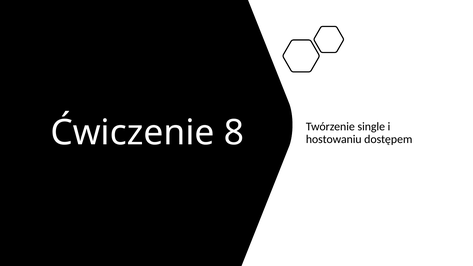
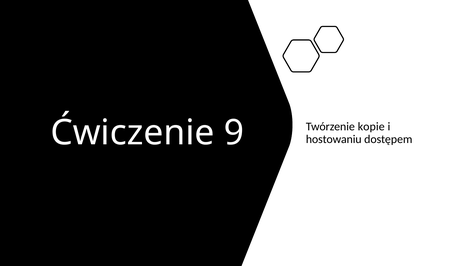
8: 8 -> 9
single: single -> kopie
